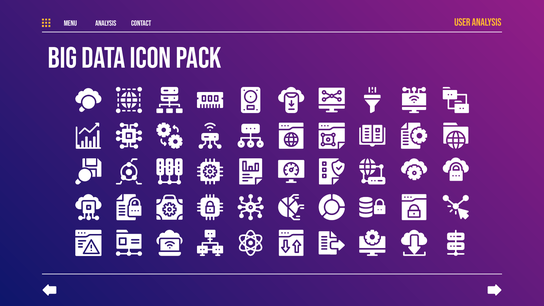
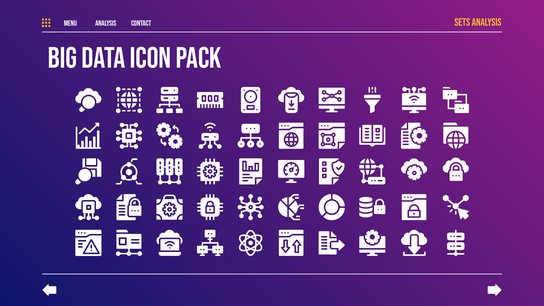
User: User -> Sets
